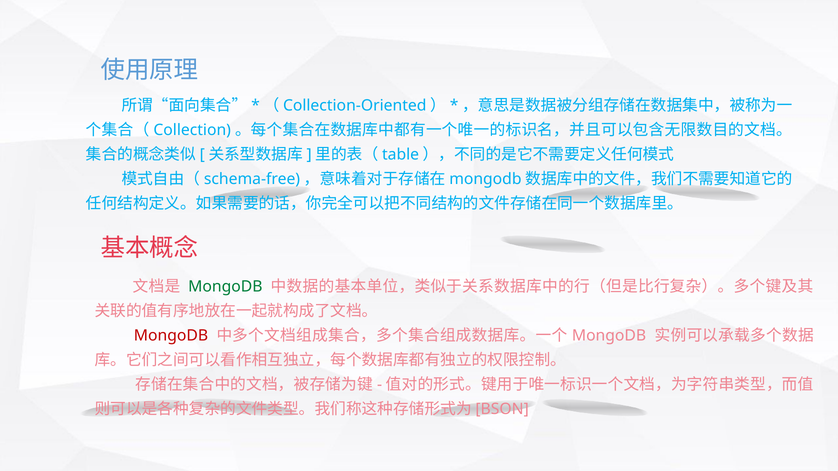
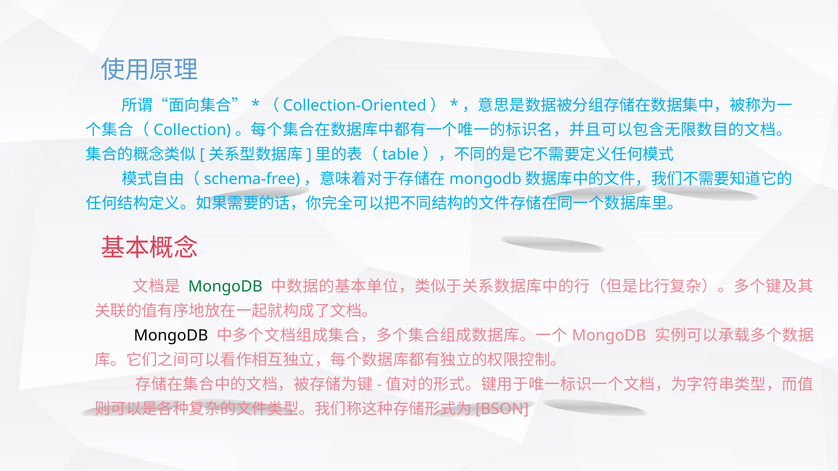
MongoDB at (171, 336) colour: red -> black
